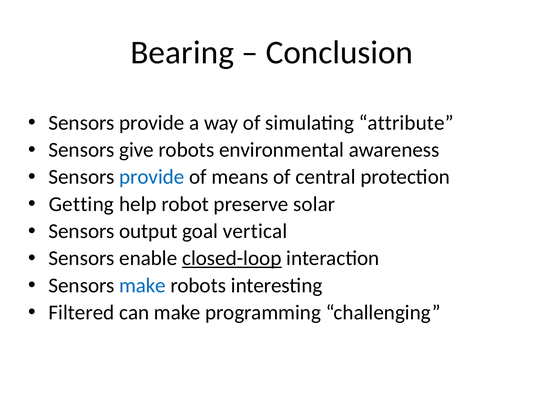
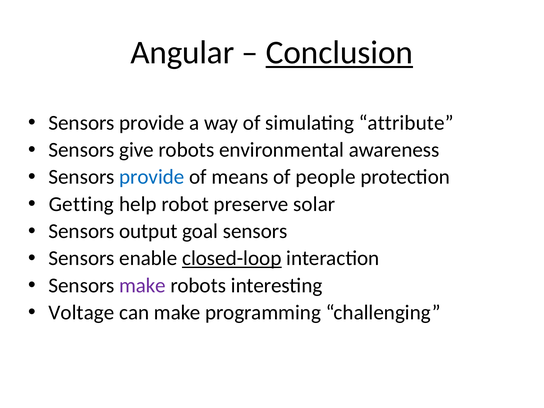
Bearing: Bearing -> Angular
Conclusion underline: none -> present
central: central -> people
goal vertical: vertical -> sensors
make at (143, 285) colour: blue -> purple
Filtered: Filtered -> Voltage
